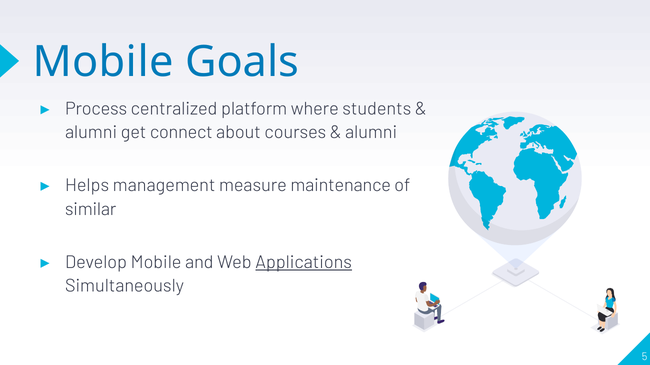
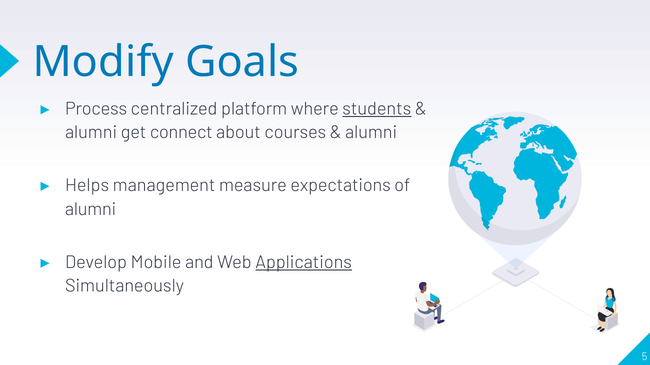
Mobile at (103, 62): Mobile -> Modify
students underline: none -> present
maintenance: maintenance -> expectations
similar at (91, 210): similar -> alumni
